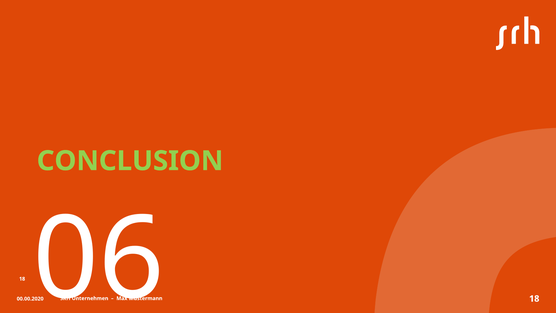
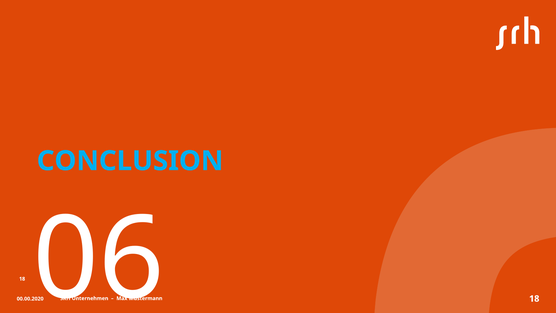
CONCLUSION colour: light green -> light blue
